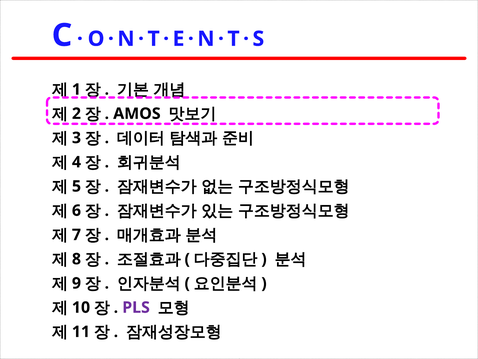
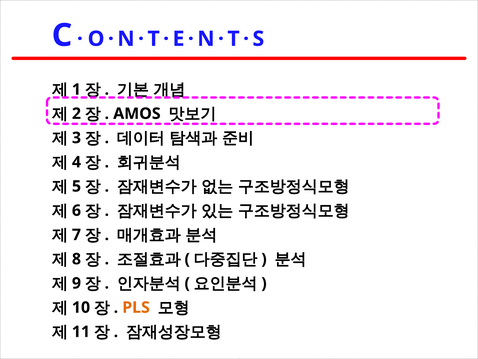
PLS colour: purple -> orange
